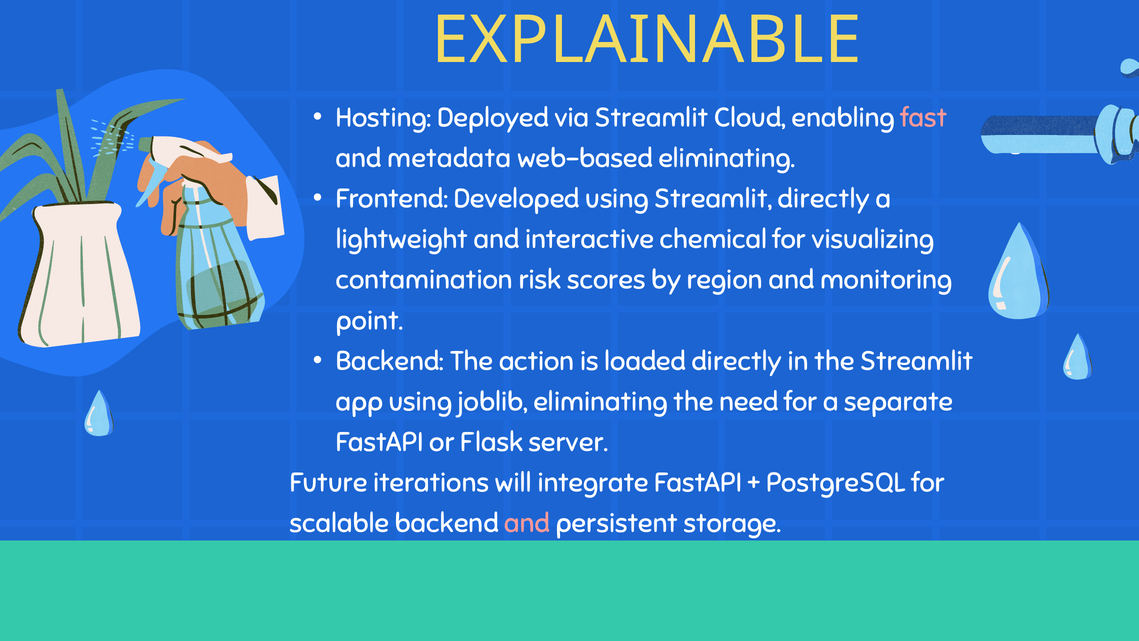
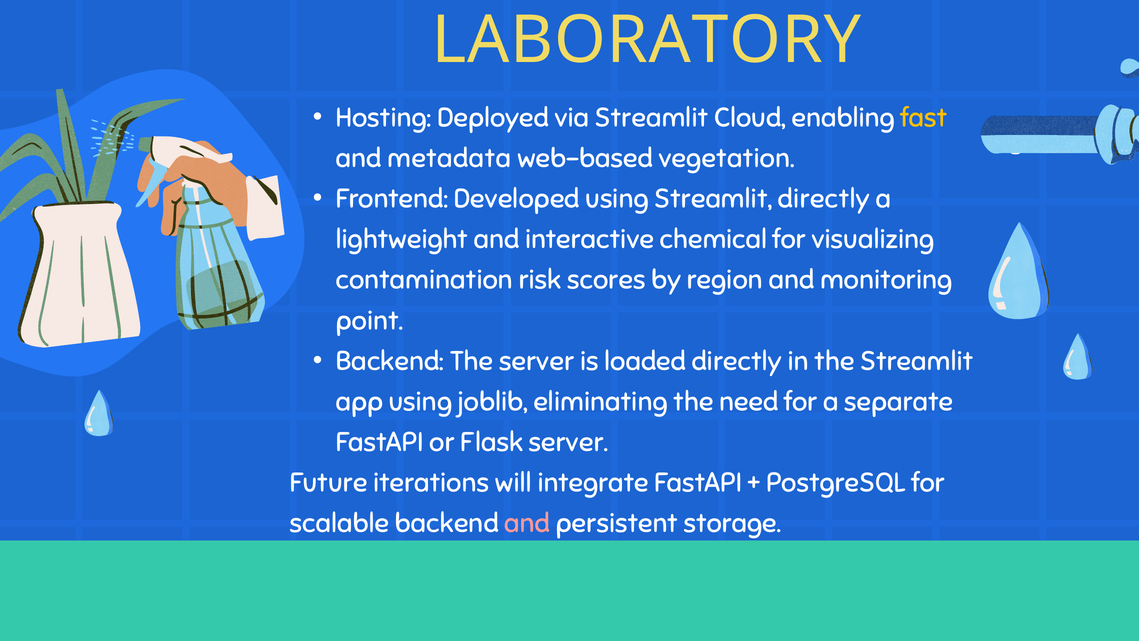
EXPLAINABLE: EXPLAINABLE -> LABORATORY
fast colour: pink -> yellow
web-based eliminating: eliminating -> vegetation
The action: action -> server
